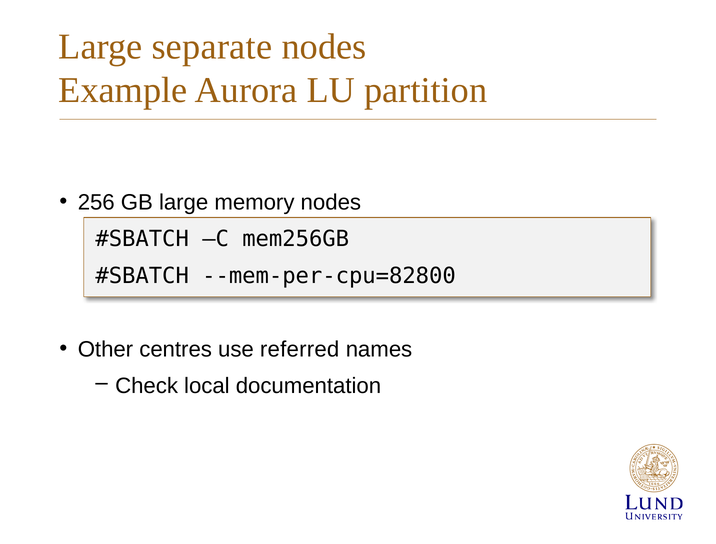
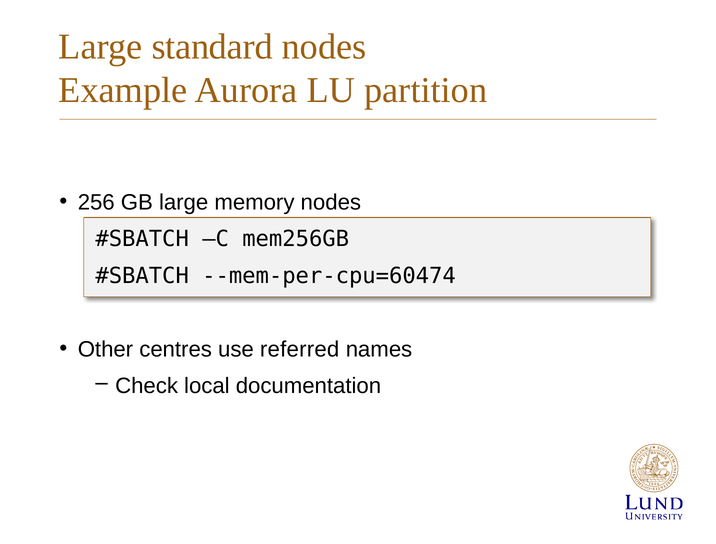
separate: separate -> standard
--mem-per-cpu=82800: --mem-per-cpu=82800 -> --mem-per-cpu=60474
